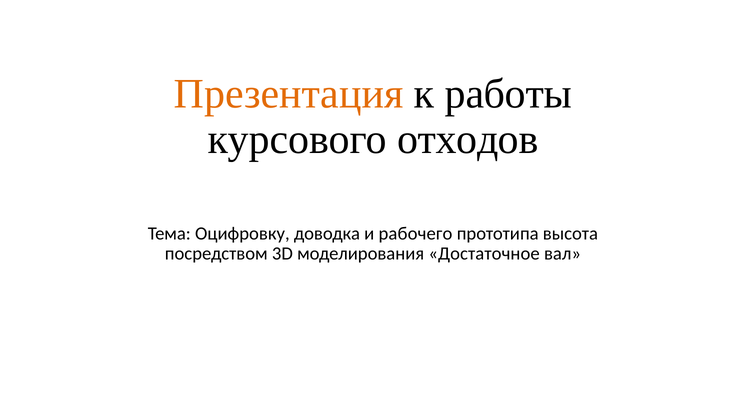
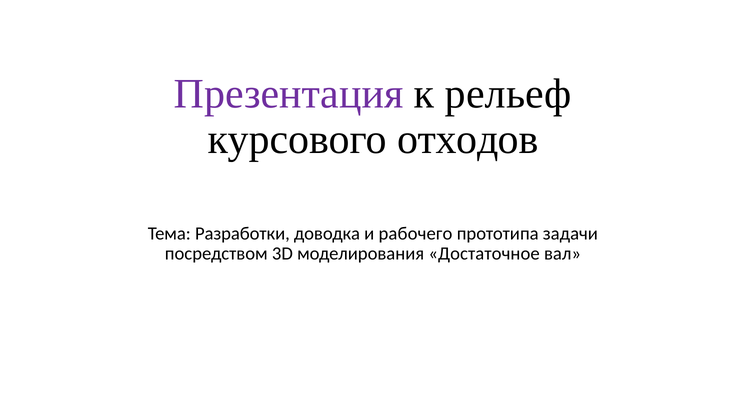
Презентация colour: orange -> purple
работы: работы -> рельеф
Оцифровку: Оцифровку -> Разработки
высота: высота -> задачи
